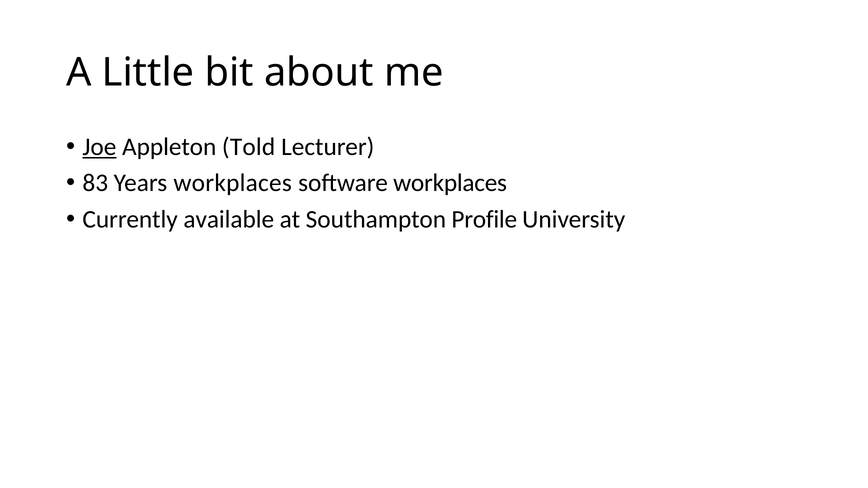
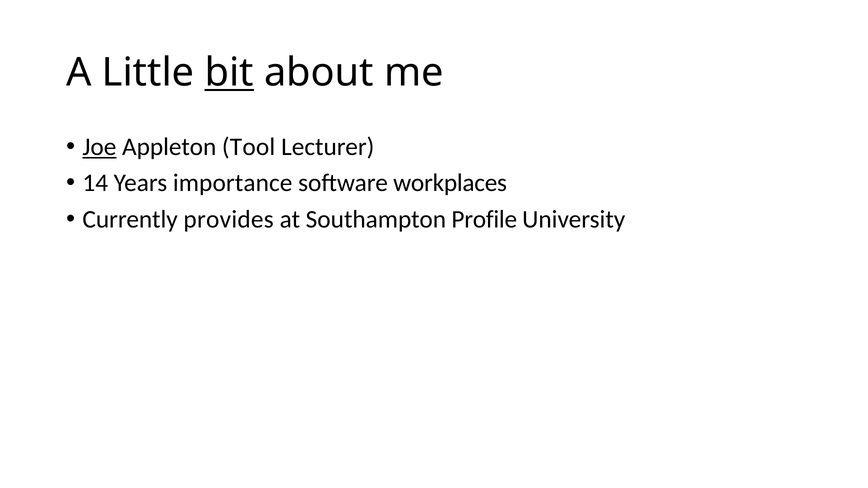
bit underline: none -> present
Told: Told -> Tool
83: 83 -> 14
Years workplaces: workplaces -> importance
available: available -> provides
